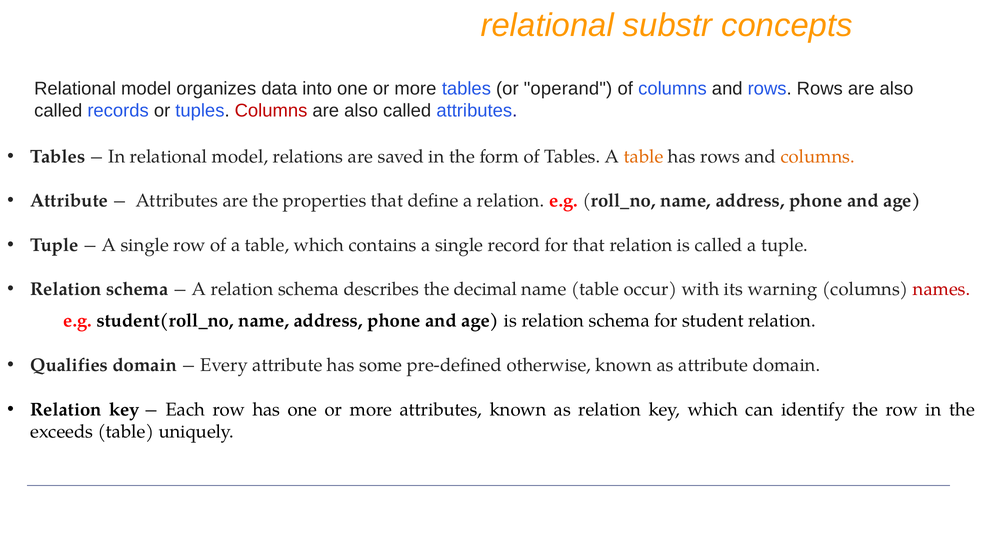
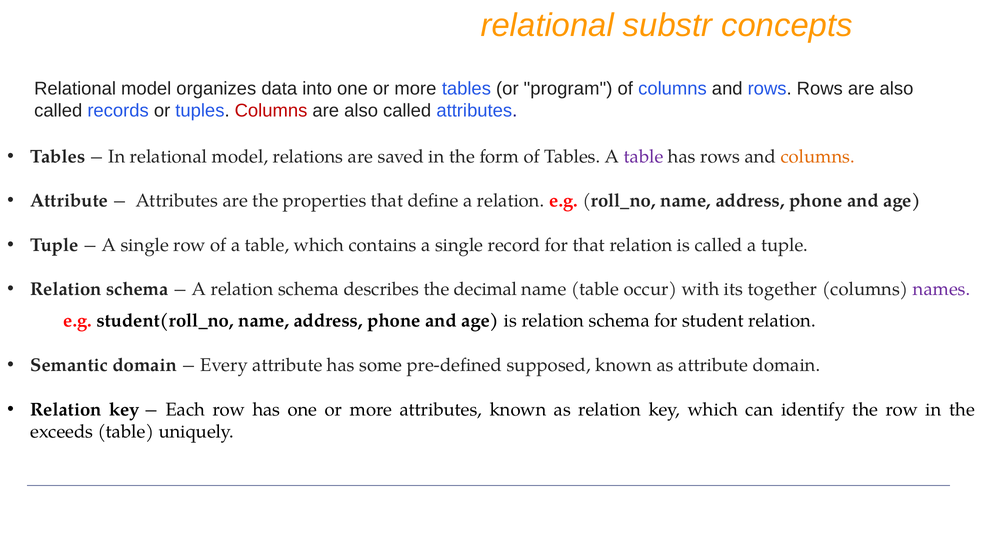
operand: operand -> program
table at (644, 156) colour: orange -> purple
warning: warning -> together
names colour: red -> purple
Qualifies: Qualifies -> Semantic
otherwise: otherwise -> supposed
